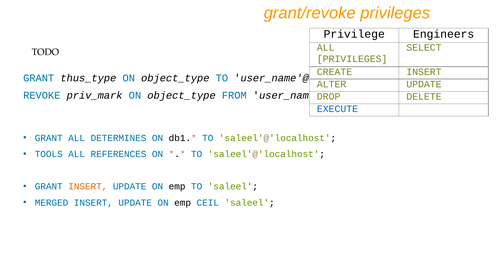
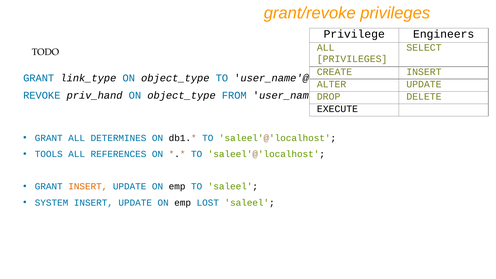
thus_type: thus_type -> link_type
priv_mark: priv_mark -> priv_hand
EXECUTE colour: blue -> black
MERGED: MERGED -> SYSTEM
CEIL: CEIL -> LOST
